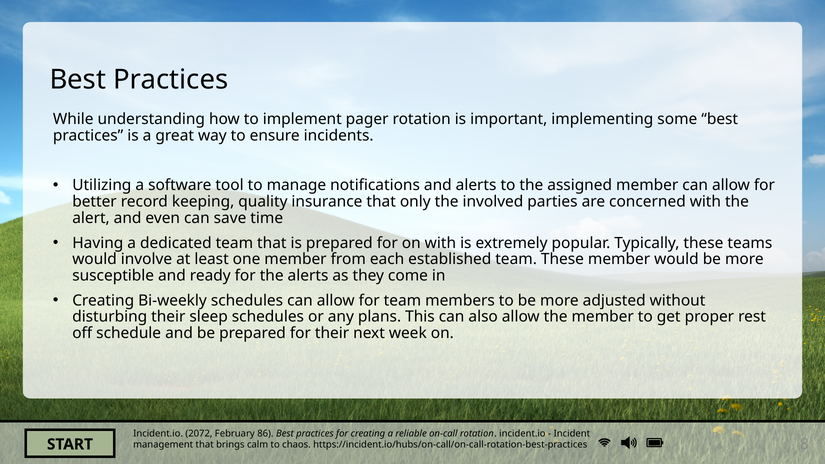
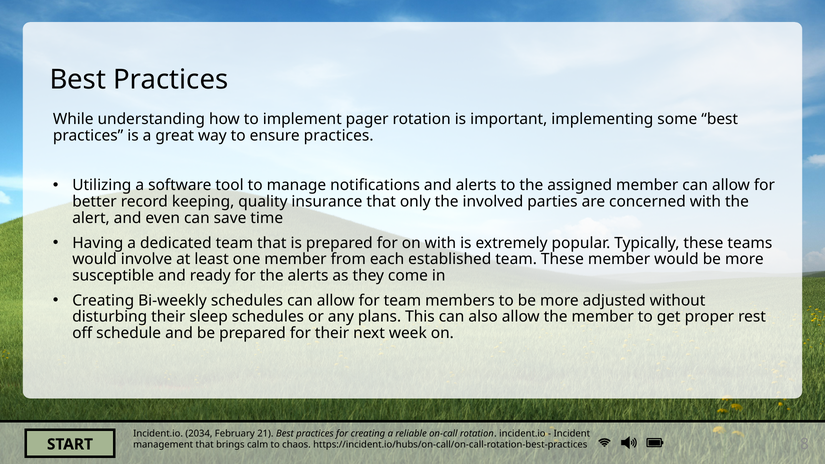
ensure incidents: incidents -> practices
2072: 2072 -> 2034
86: 86 -> 21
